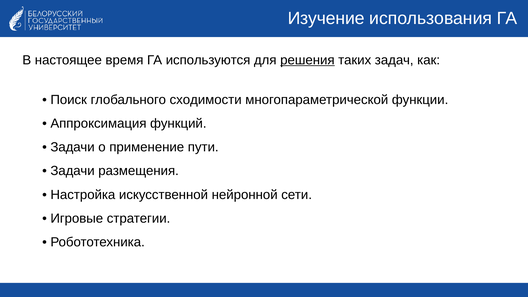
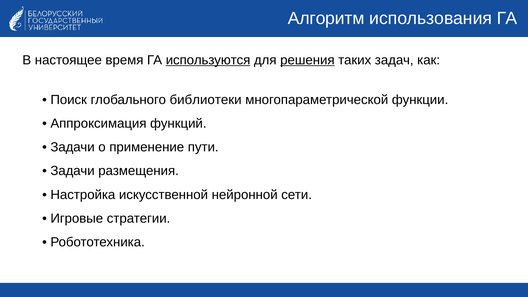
Изучение: Изучение -> Алгоритм
используются underline: none -> present
сходимости: сходимости -> библиотеки
